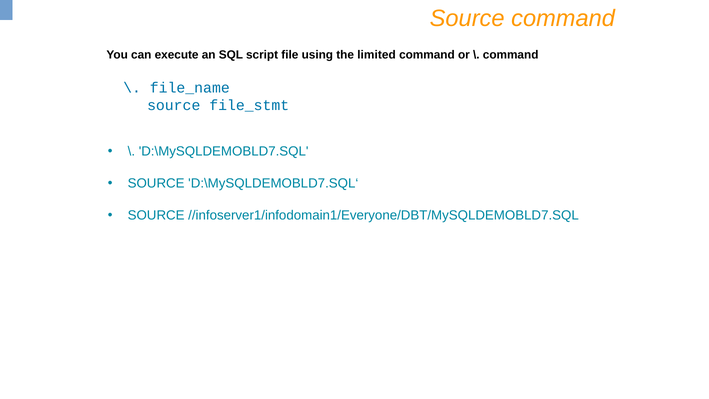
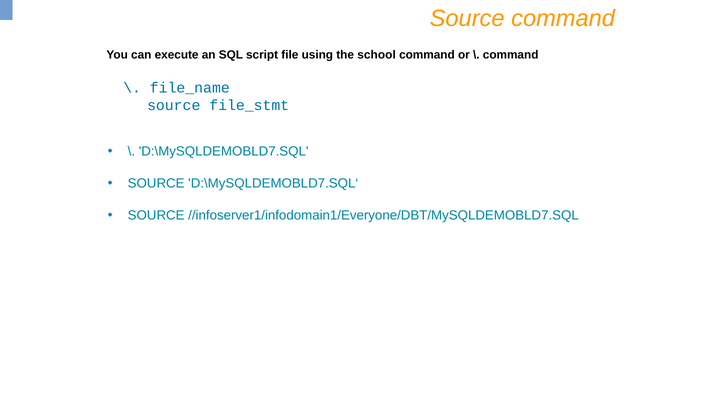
limited: limited -> school
